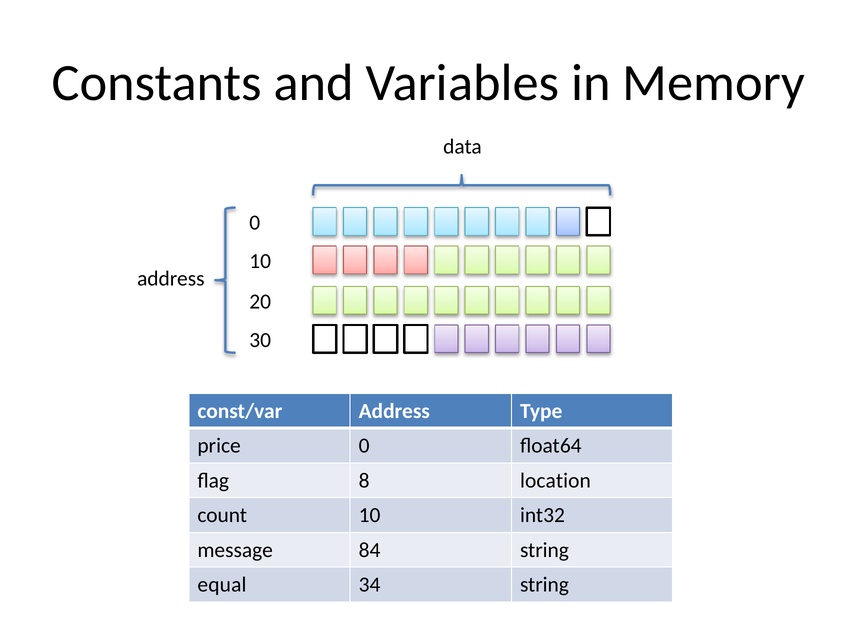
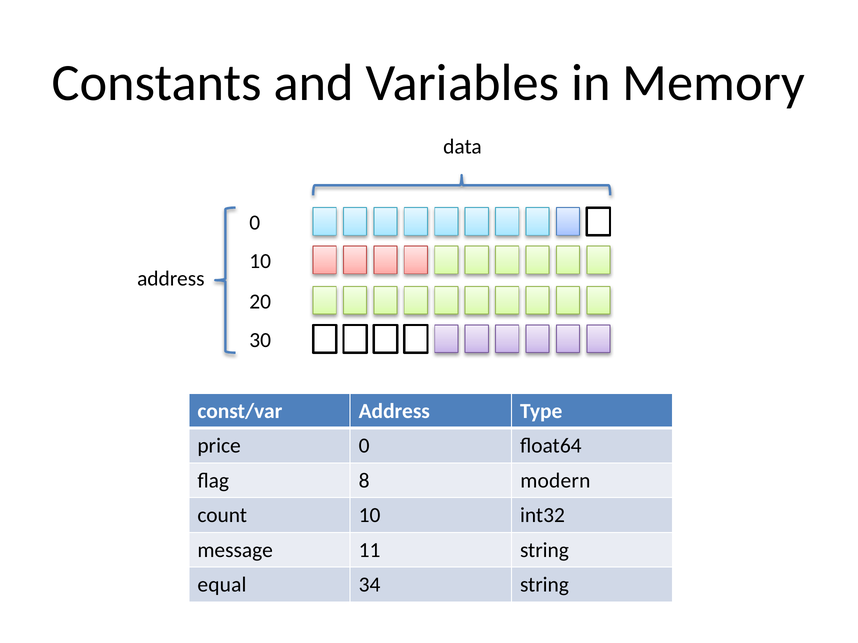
location: location -> modern
84: 84 -> 11
